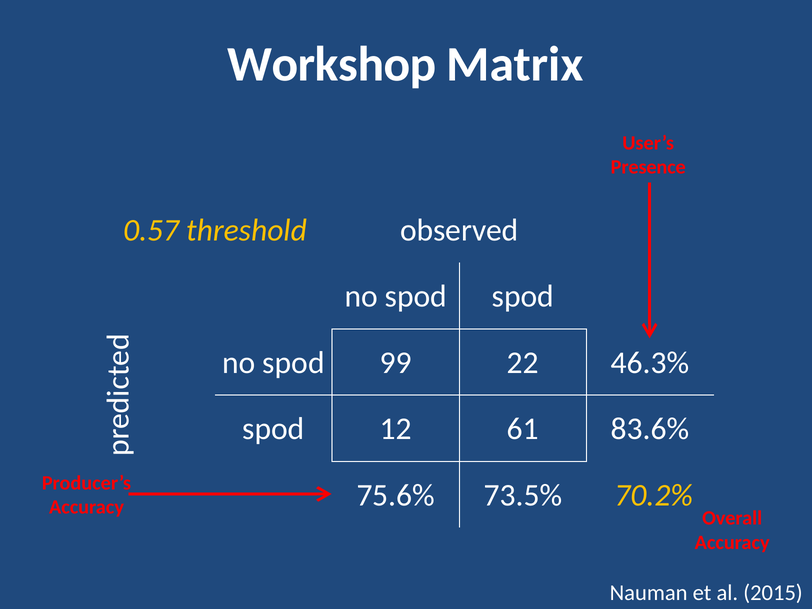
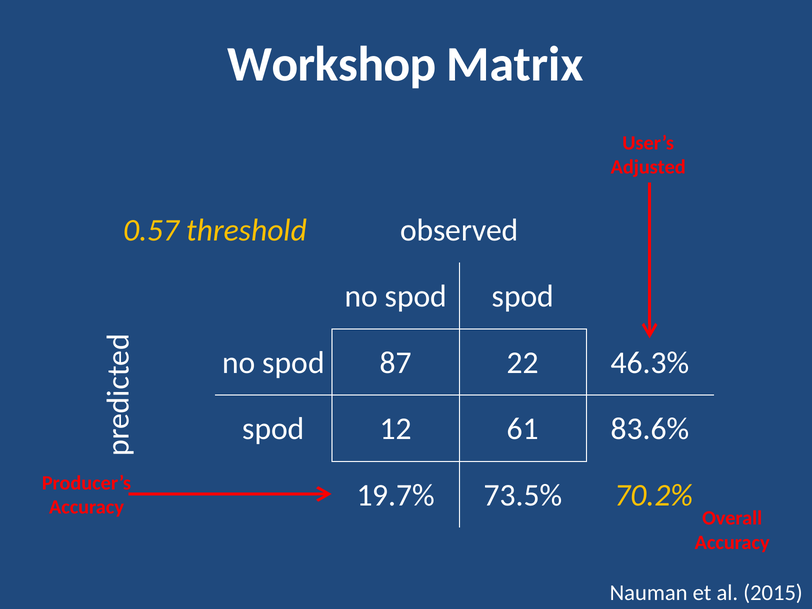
Presence: Presence -> Adjusted
99: 99 -> 87
75.6%: 75.6% -> 19.7%
